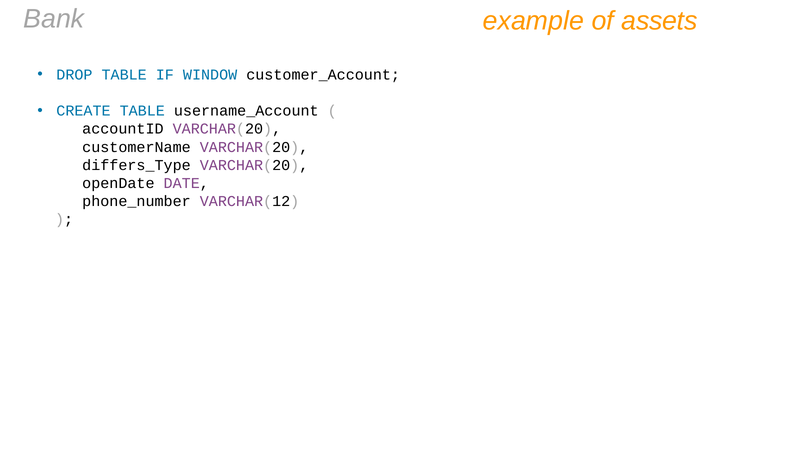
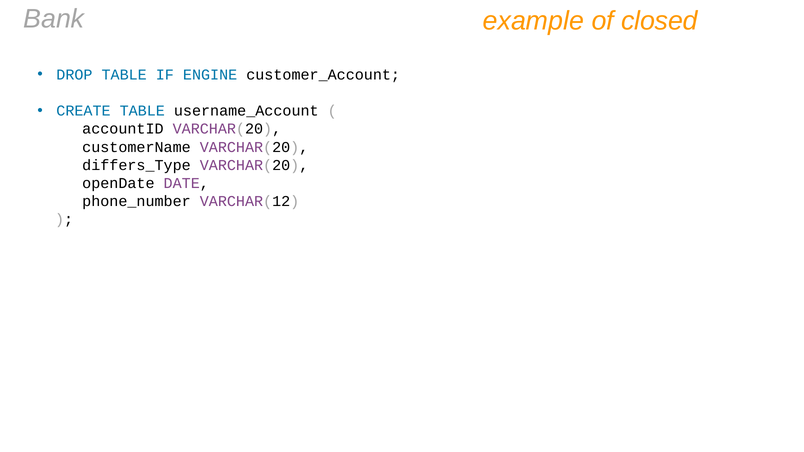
assets: assets -> closed
WINDOW: WINDOW -> ENGINE
